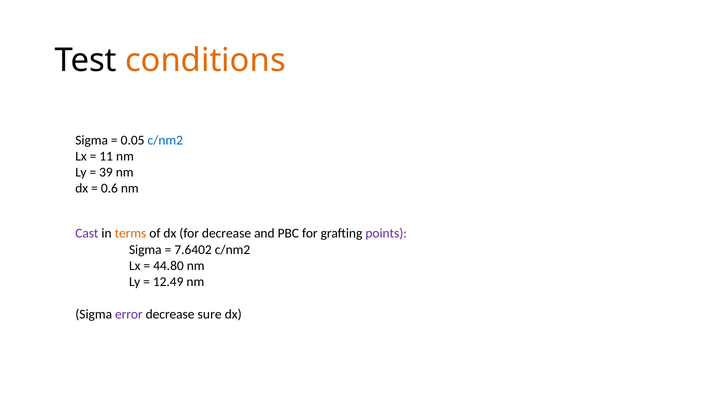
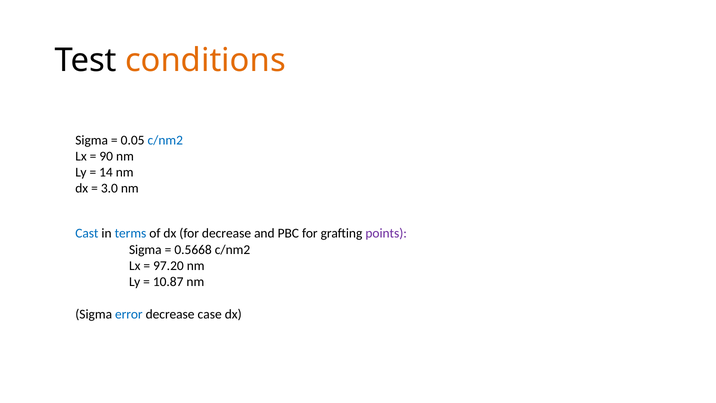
11: 11 -> 90
39: 39 -> 14
0.6: 0.6 -> 3.0
Cast colour: purple -> blue
terms colour: orange -> blue
7.6402: 7.6402 -> 0.5668
44.80: 44.80 -> 97.20
12.49: 12.49 -> 10.87
error colour: purple -> blue
sure: sure -> case
